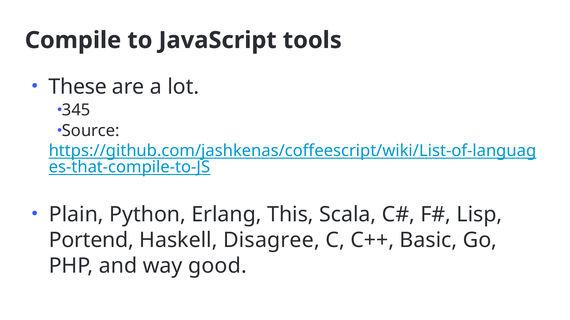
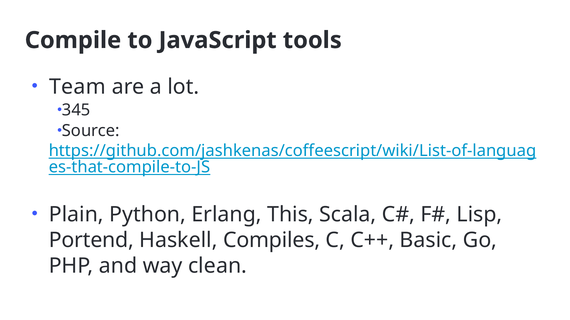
These: These -> Team
Disagree: Disagree -> Compiles
good: good -> clean
